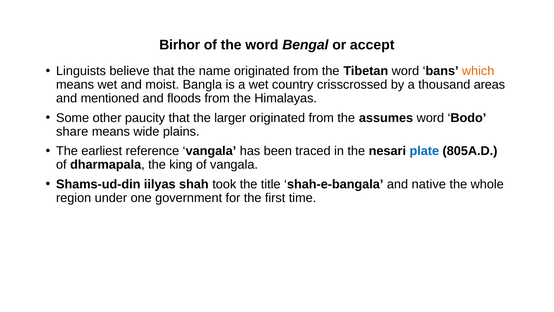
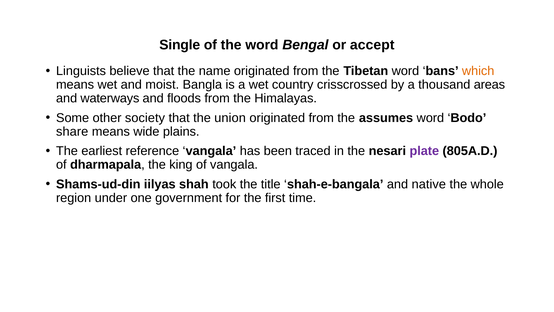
Birhor: Birhor -> Single
mentioned: mentioned -> waterways
paucity: paucity -> society
larger: larger -> union
plate colour: blue -> purple
